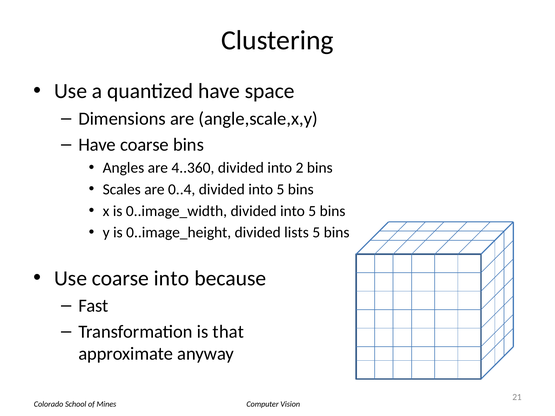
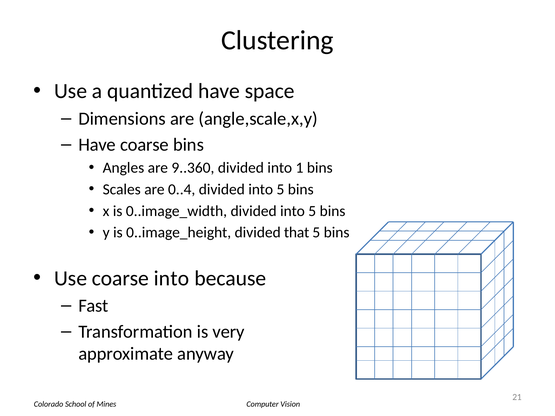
4..360: 4..360 -> 9..360
2: 2 -> 1
lists: lists -> that
that: that -> very
